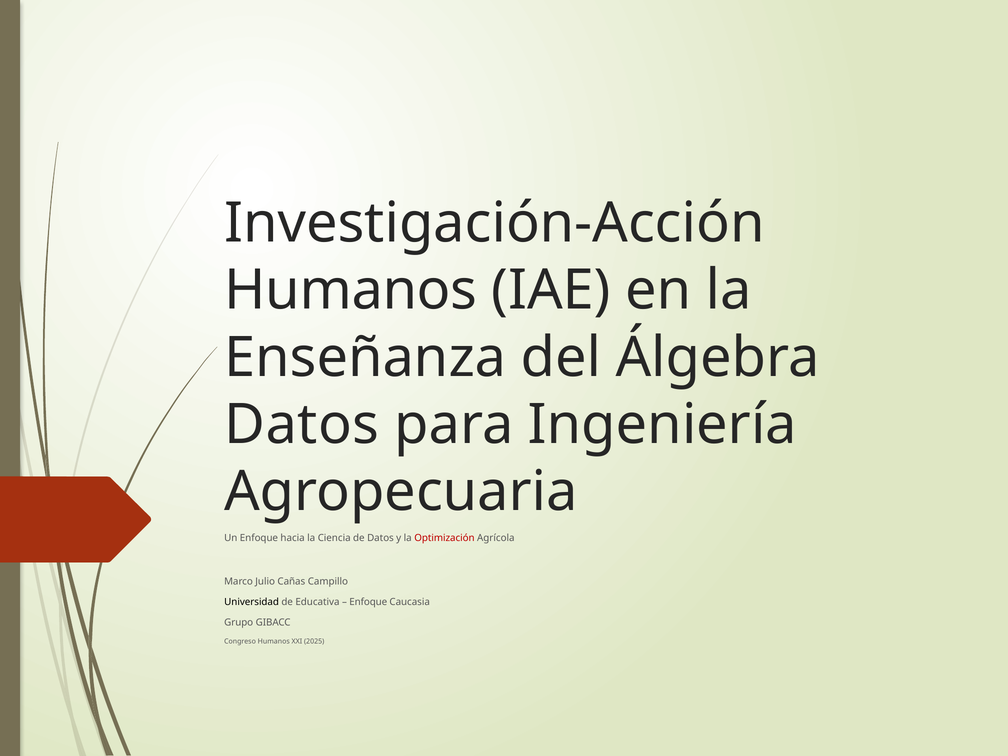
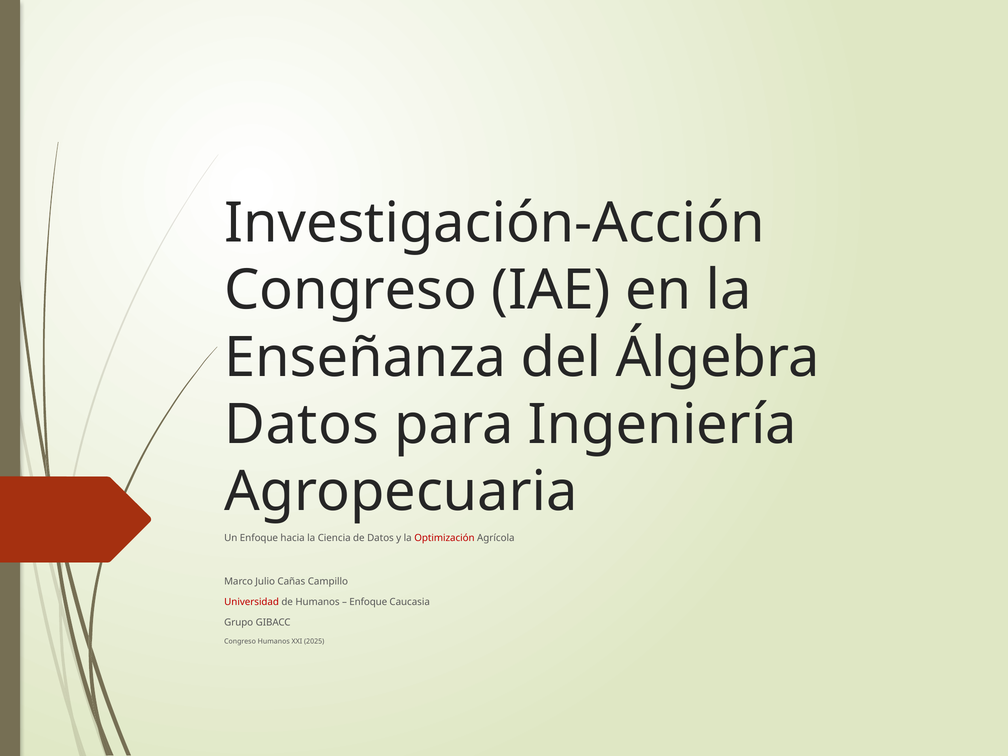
Humanos at (351, 290): Humanos -> Congreso
Universidad colour: black -> red
de Educativa: Educativa -> Humanos
